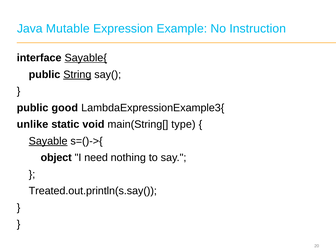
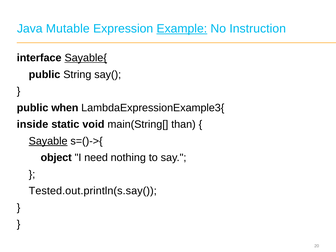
Example underline: none -> present
String underline: present -> none
good: good -> when
unlike: unlike -> inside
type: type -> than
Treated.out.println(s.say(: Treated.out.println(s.say( -> Tested.out.println(s.say(
